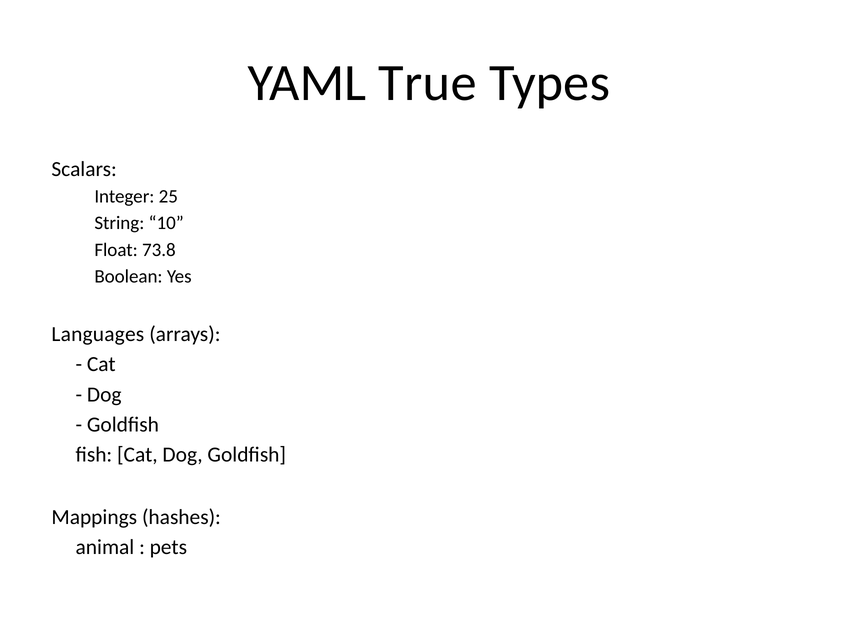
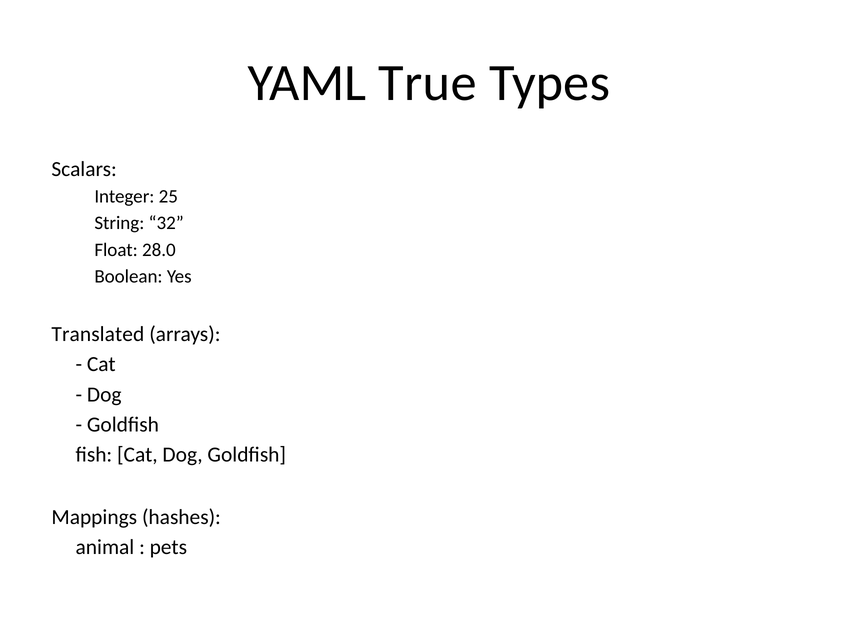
10: 10 -> 32
73.8: 73.8 -> 28.0
Languages: Languages -> Translated
